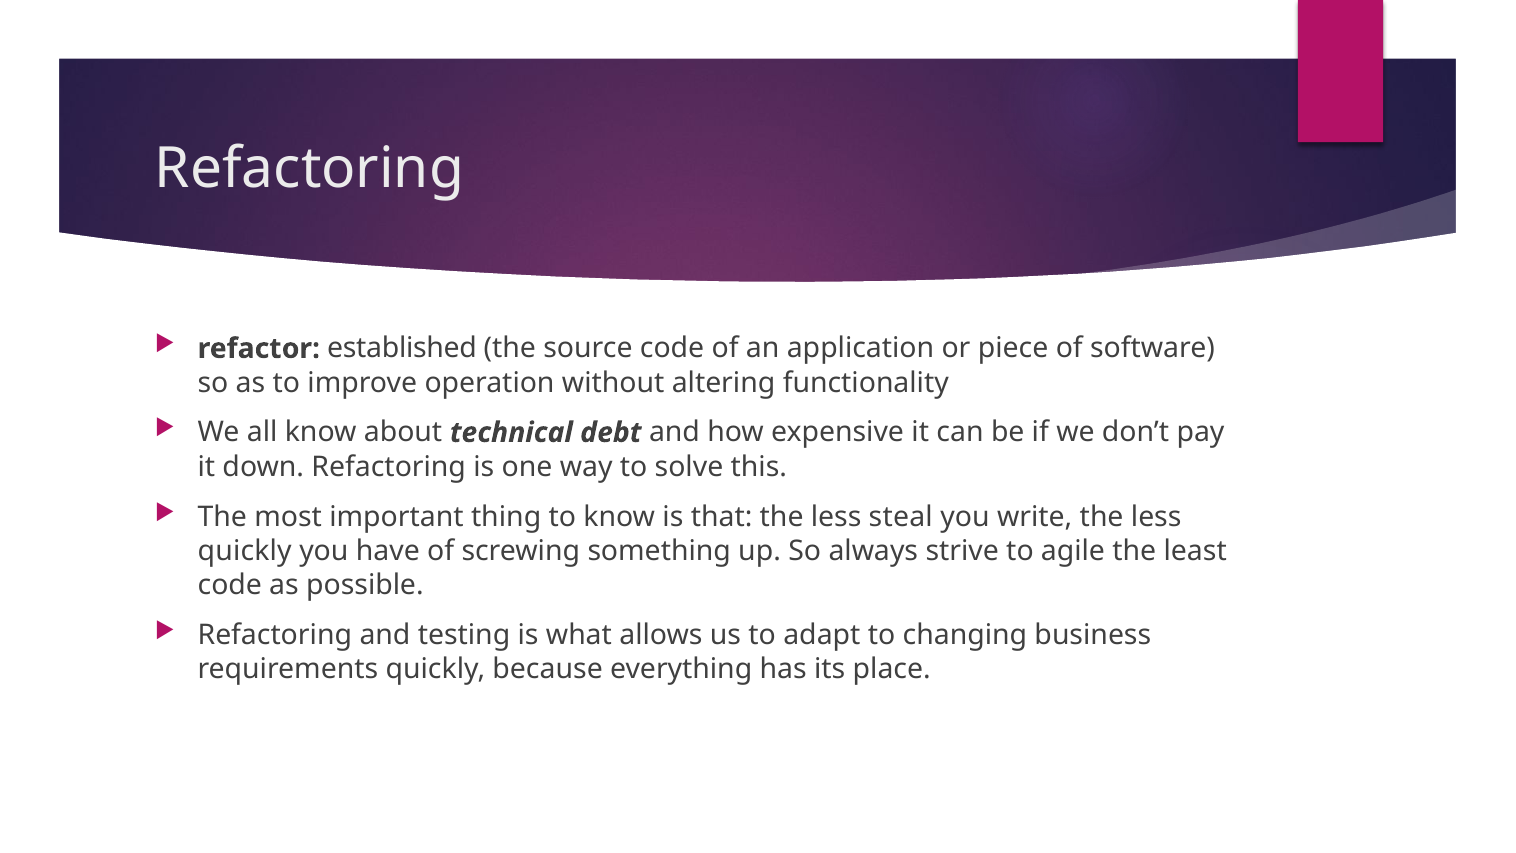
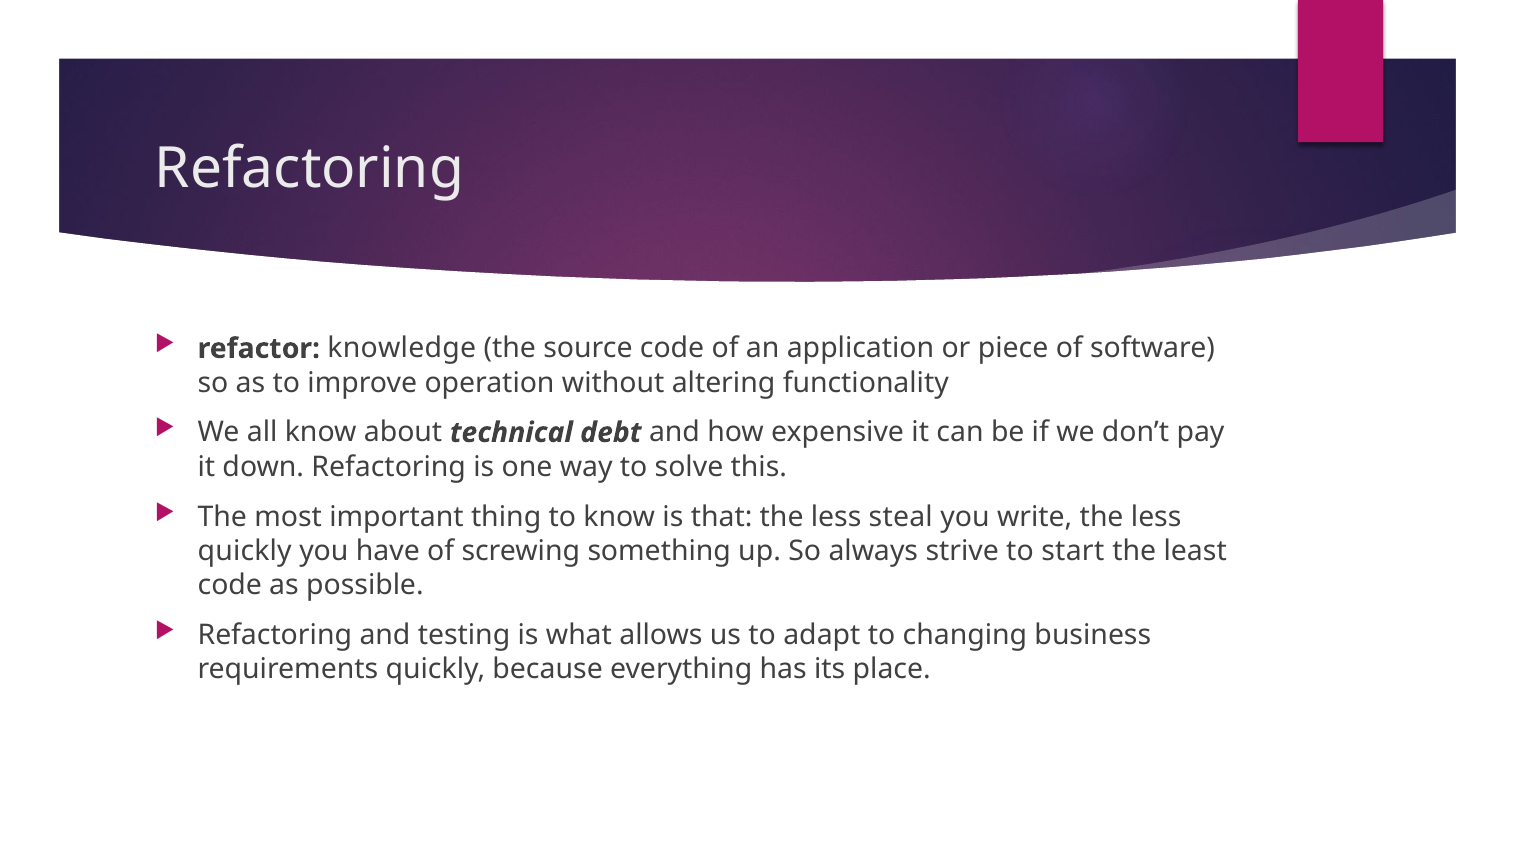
established: established -> knowledge
agile: agile -> start
